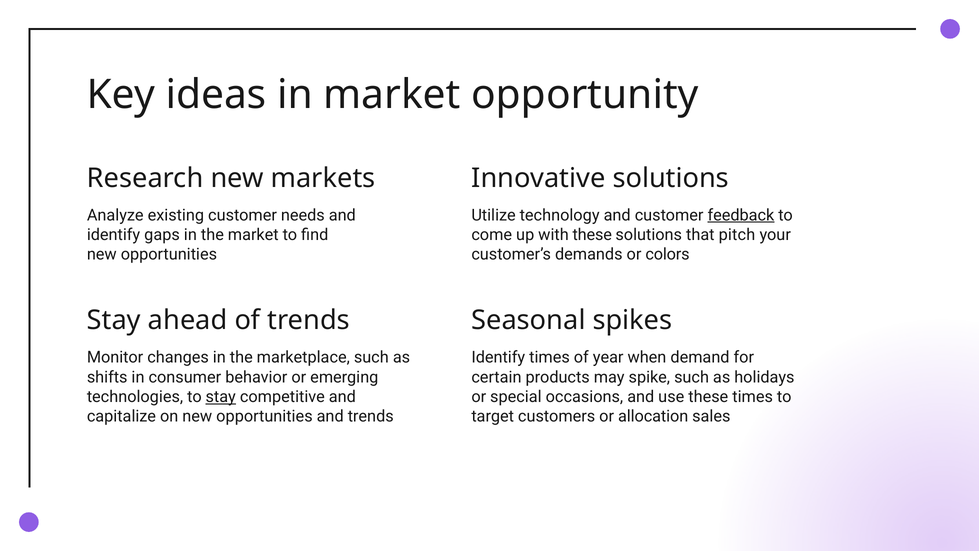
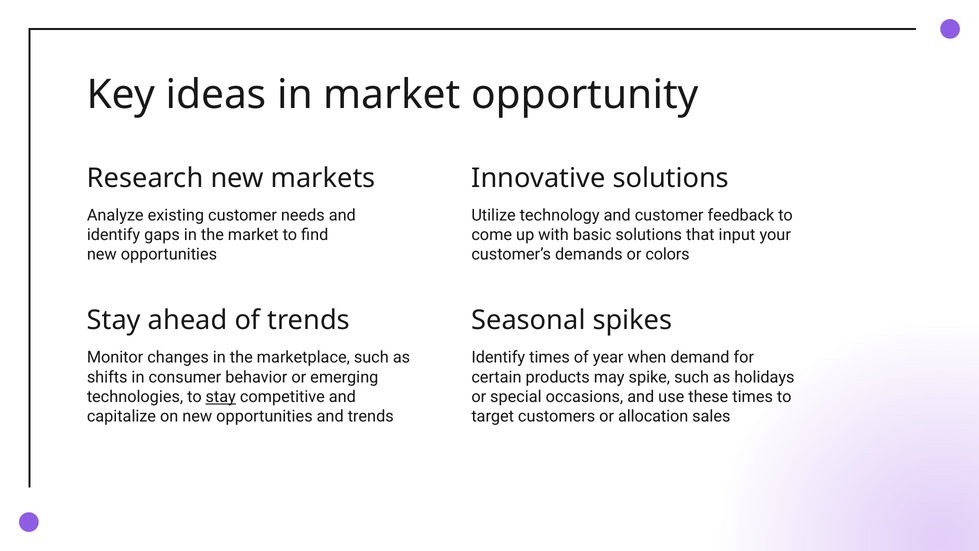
feedback underline: present -> none
with these: these -> basic
pitch: pitch -> input
